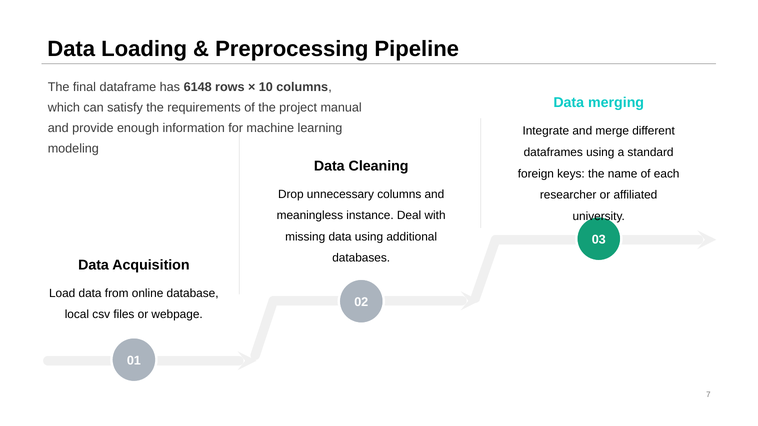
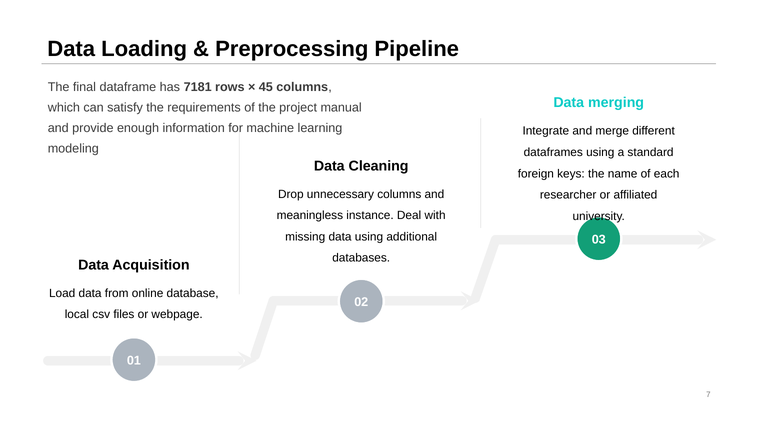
6148: 6148 -> 7181
10: 10 -> 45
